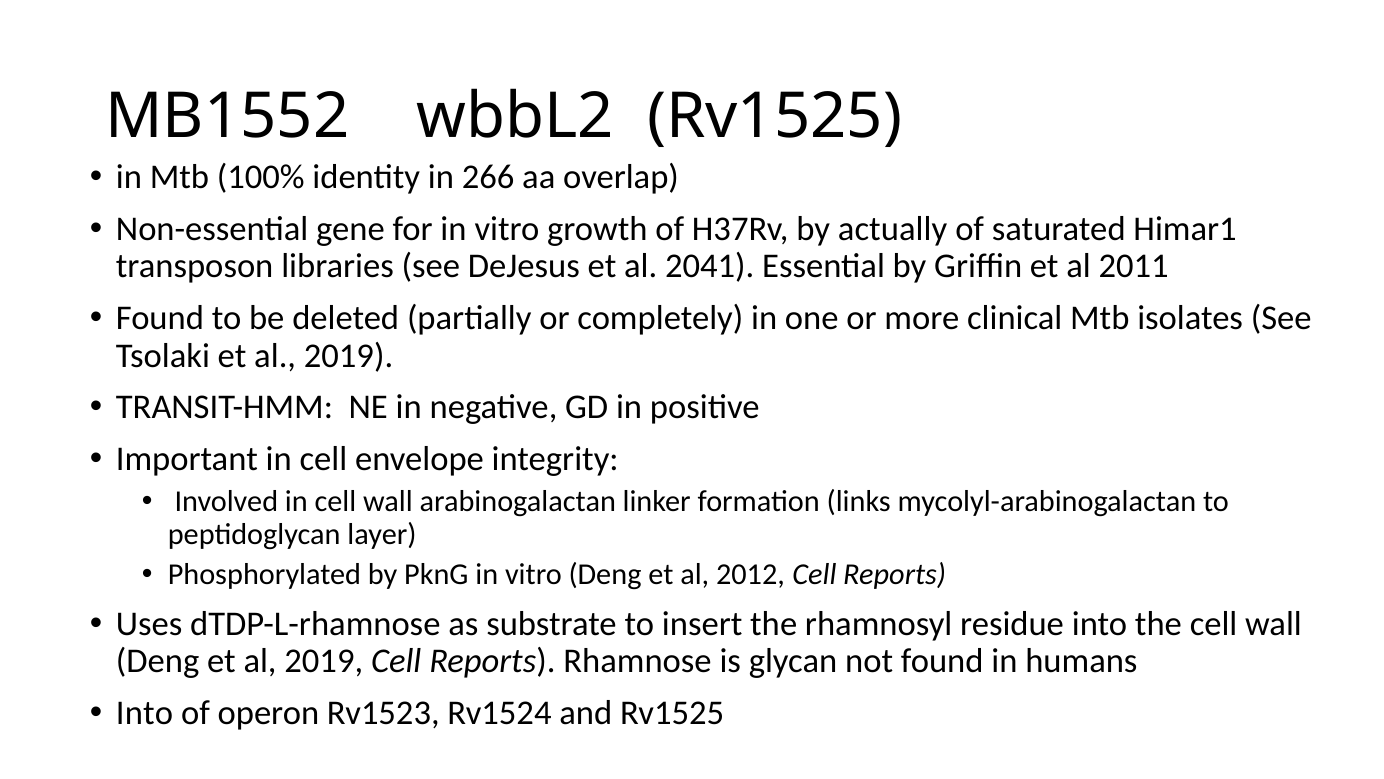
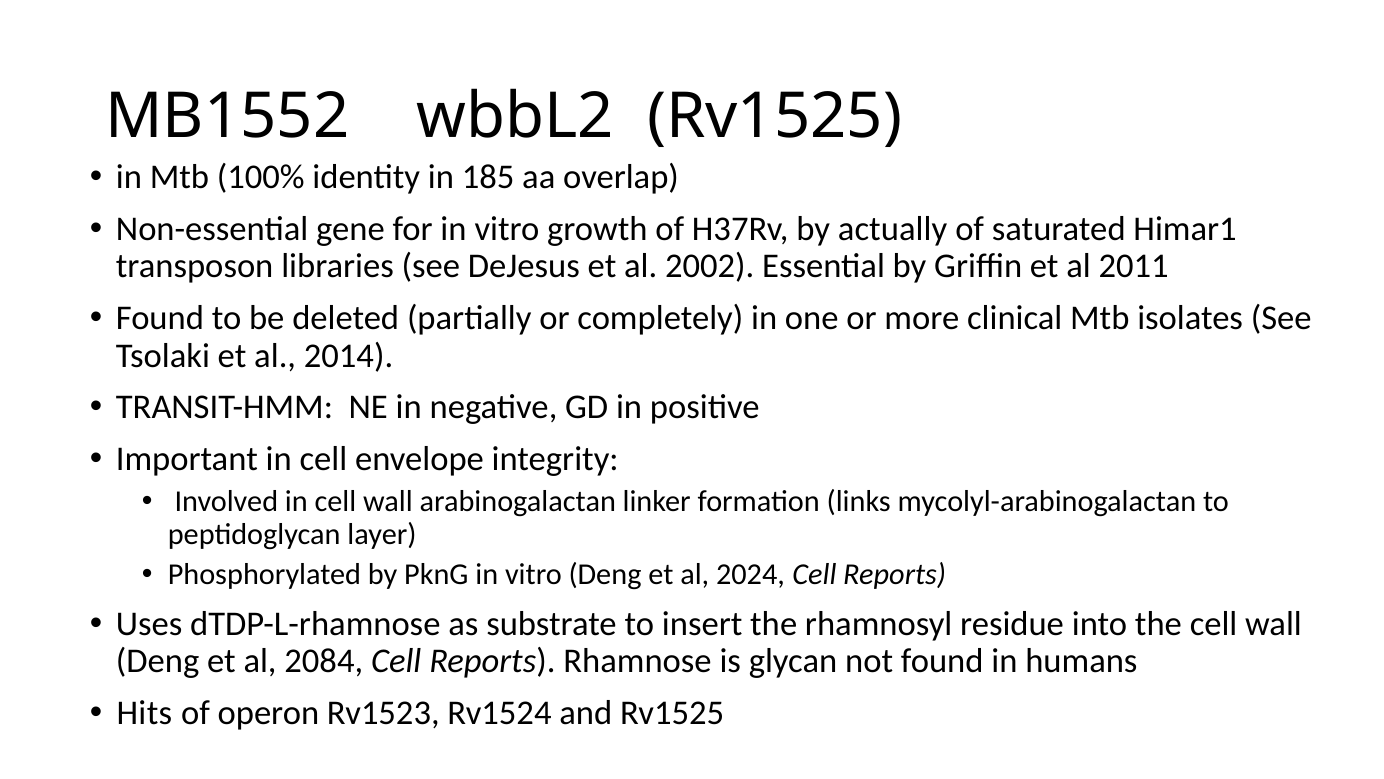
266: 266 -> 185
2041: 2041 -> 2002
Tsolaki et al 2019: 2019 -> 2014
2012: 2012 -> 2024
Deng et al 2019: 2019 -> 2084
Into at (144, 712): Into -> Hits
